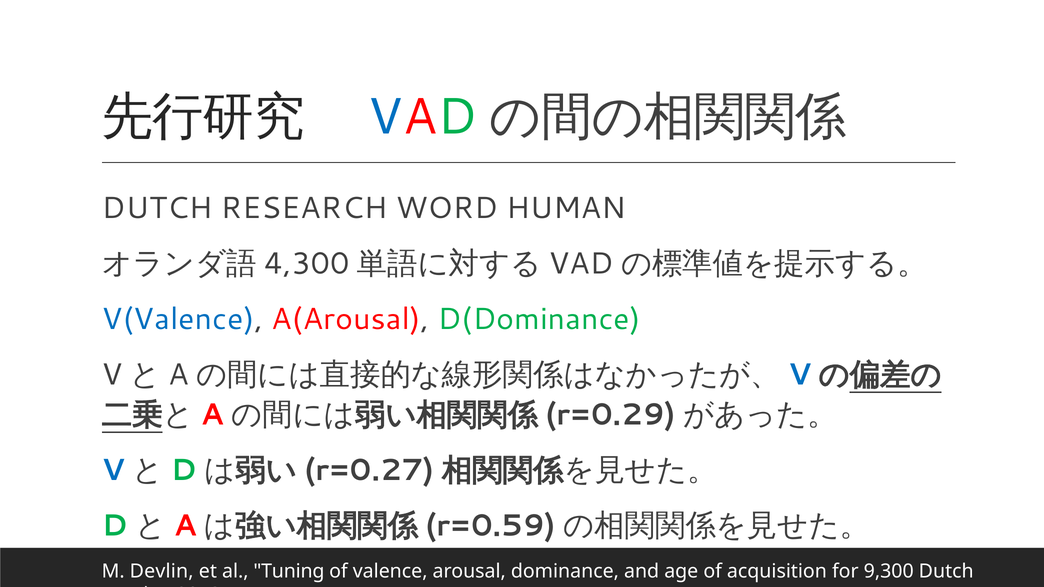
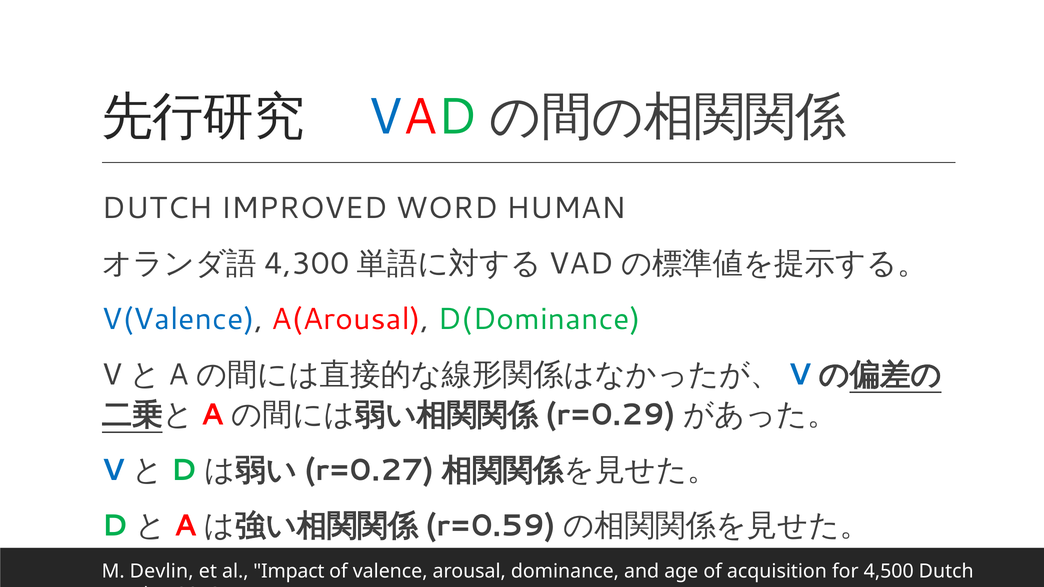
RESEARCH: RESEARCH -> IMPROVED
Tuning: Tuning -> Impact
9,300: 9,300 -> 4,500
